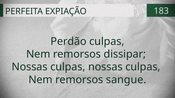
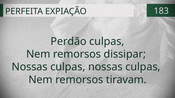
sangue: sangue -> tiravam
